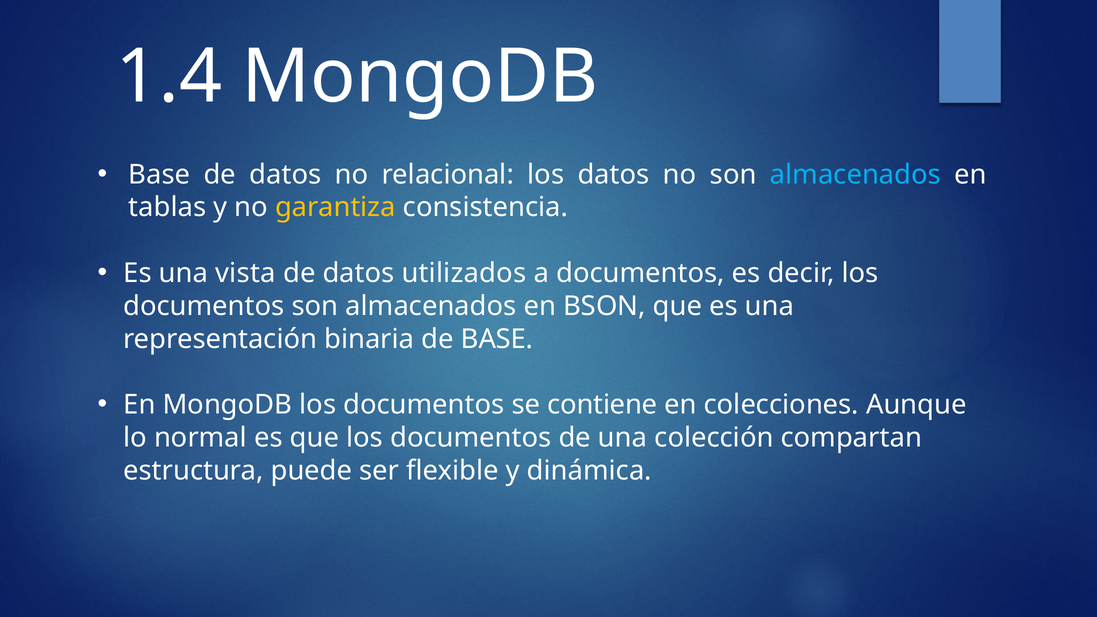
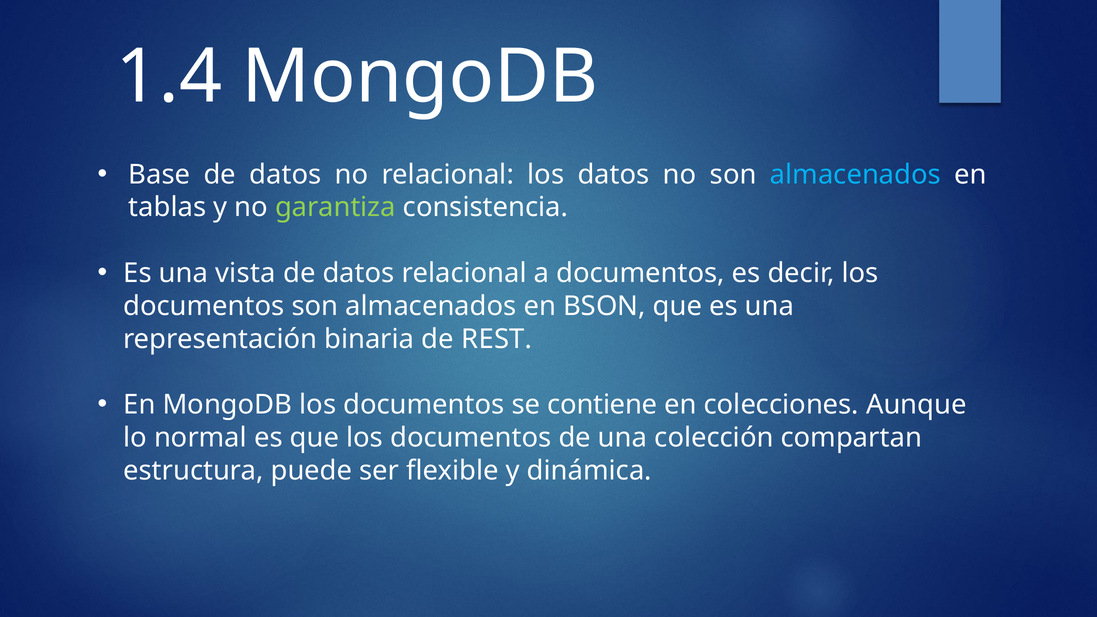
garantiza colour: yellow -> light green
datos utilizados: utilizados -> relacional
de BASE: BASE -> REST
